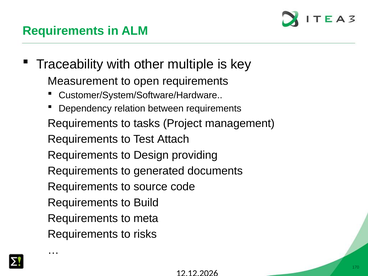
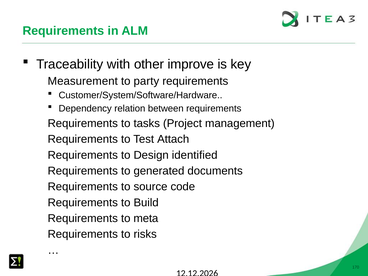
multiple: multiple -> improve
open: open -> party
providing: providing -> identified
